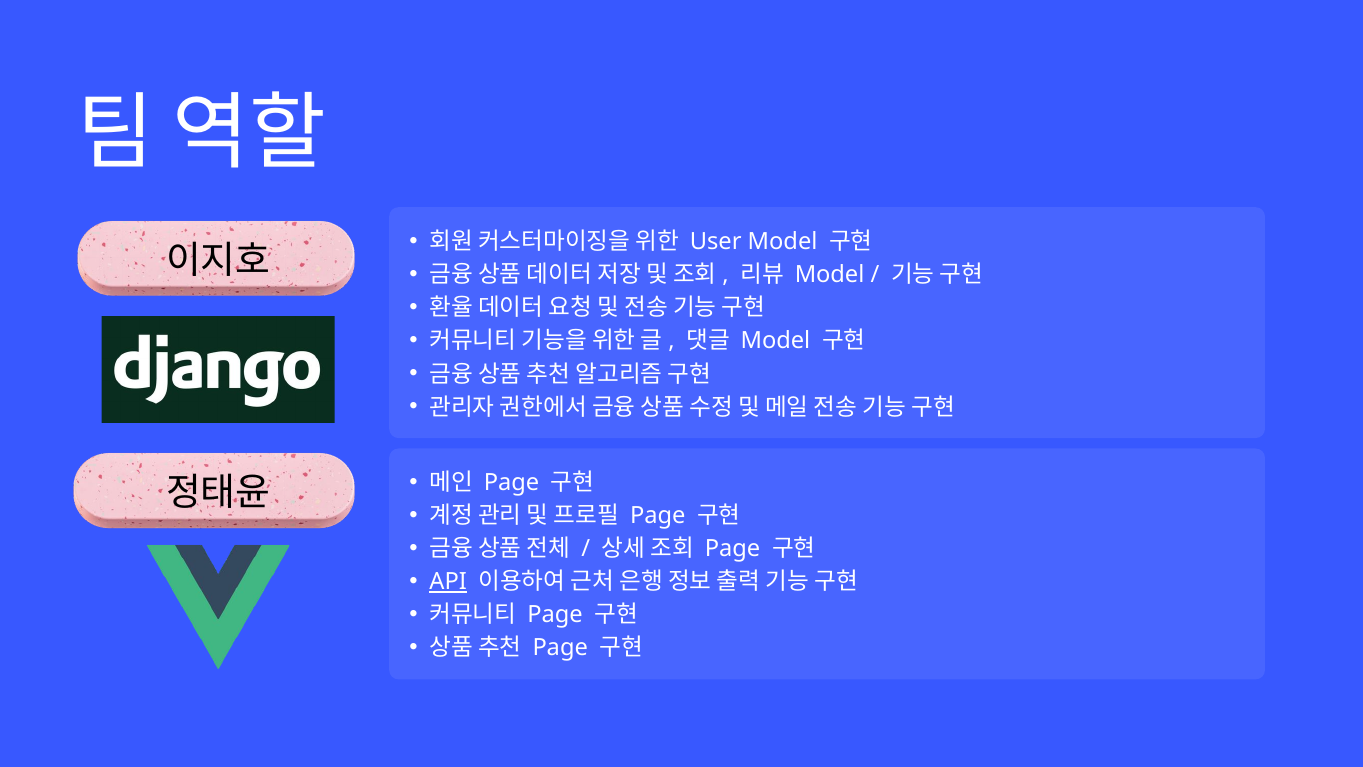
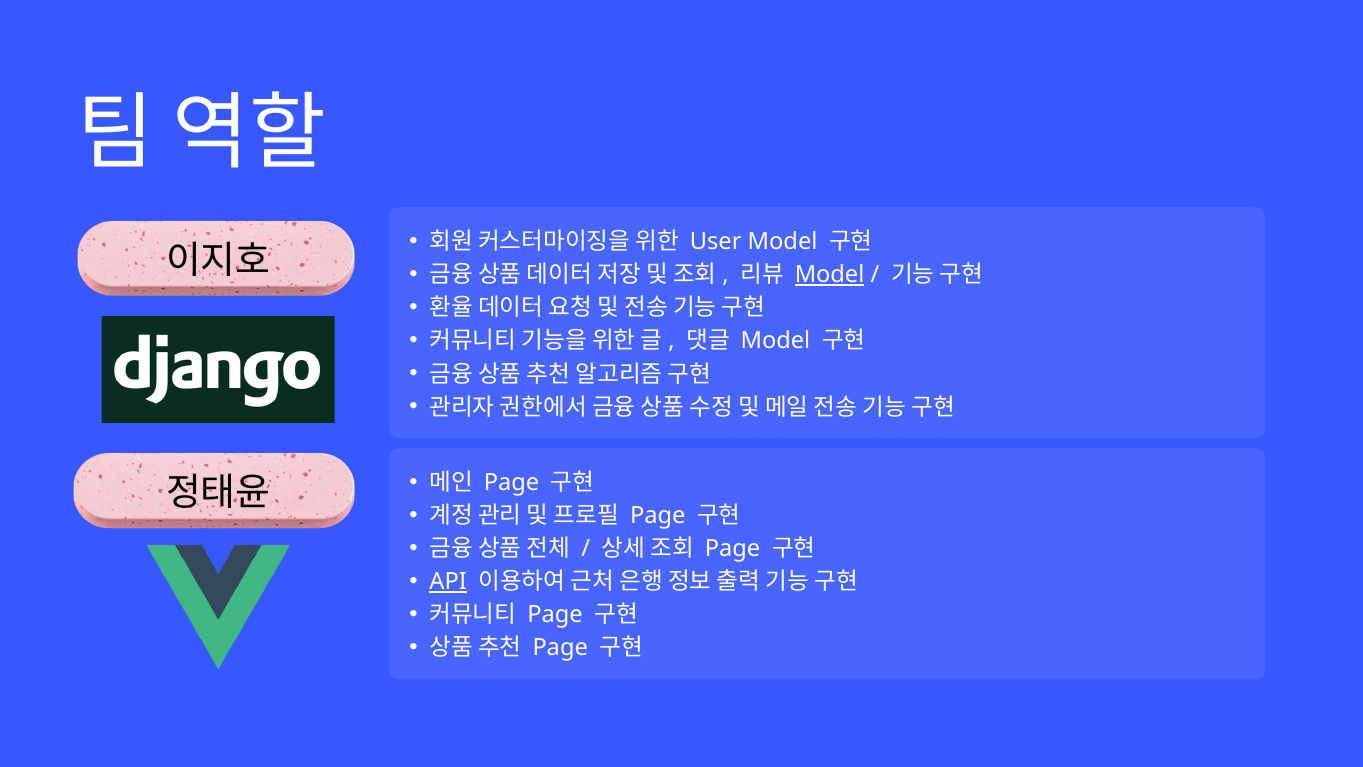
Model at (830, 275) underline: none -> present
